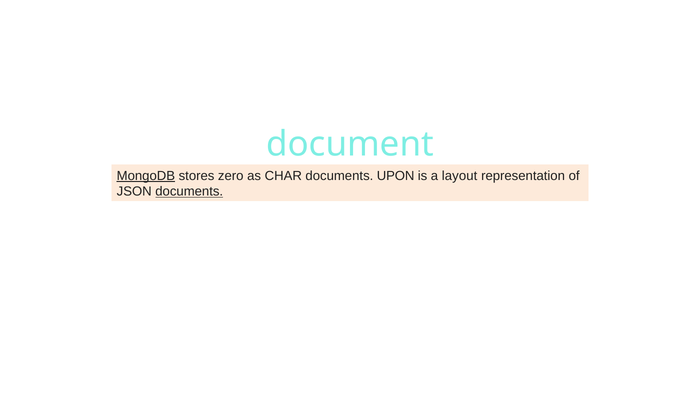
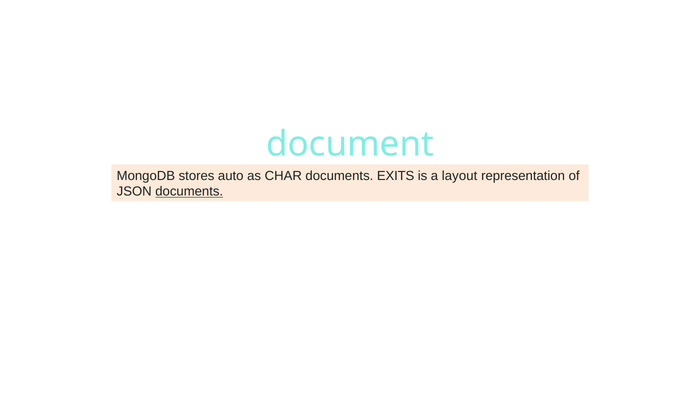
MongoDB underline: present -> none
zero: zero -> auto
UPON: UPON -> EXITS
